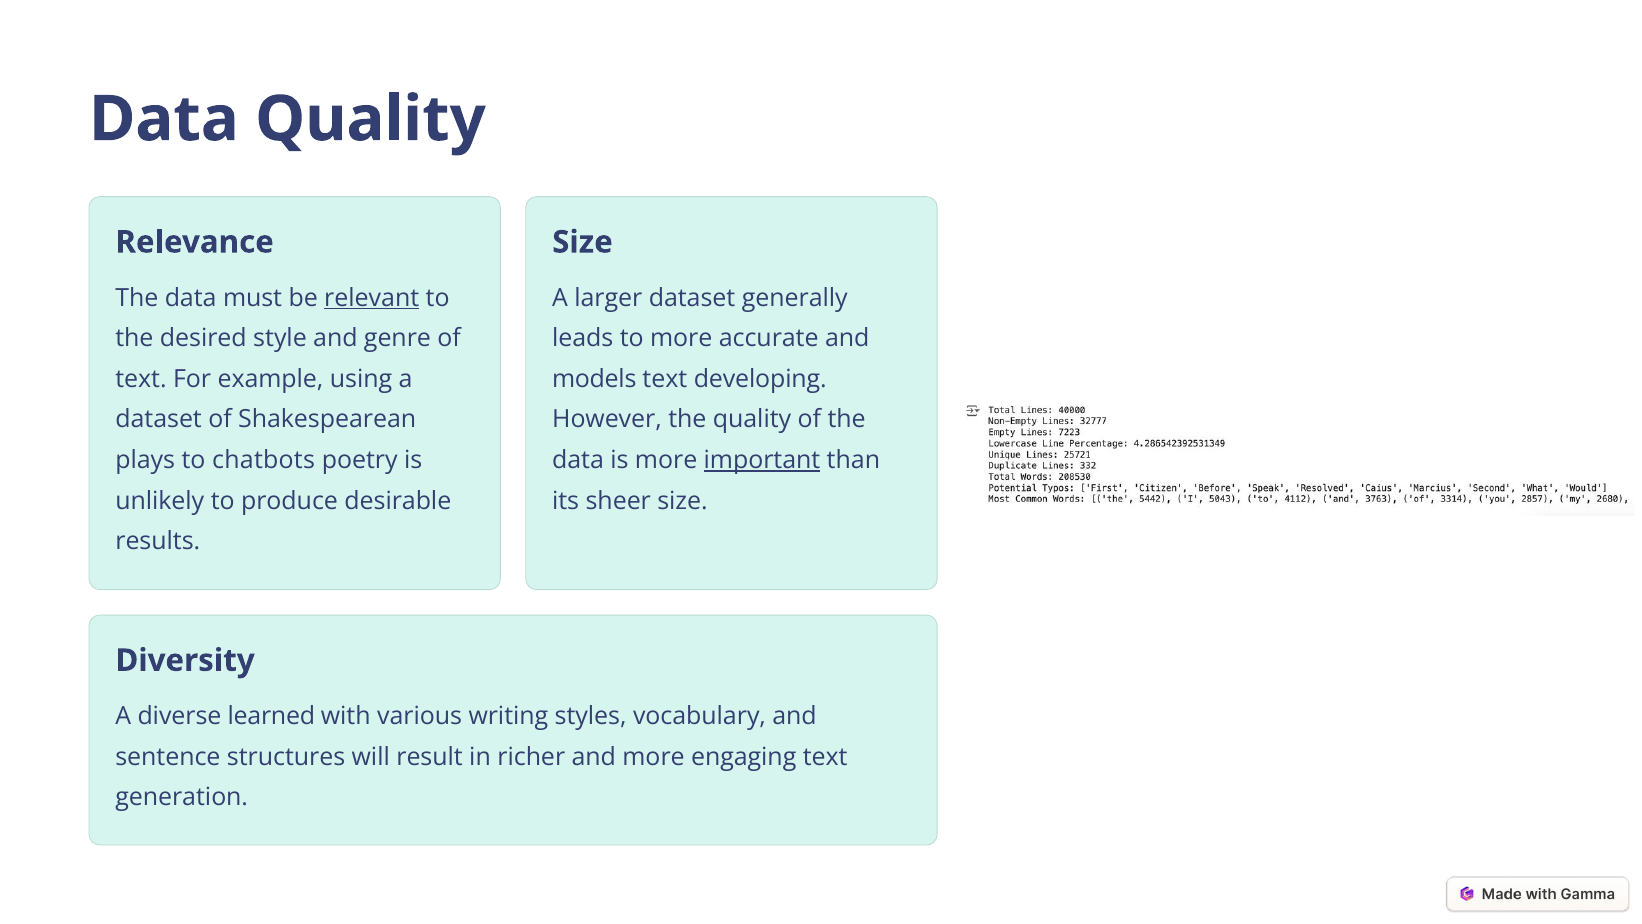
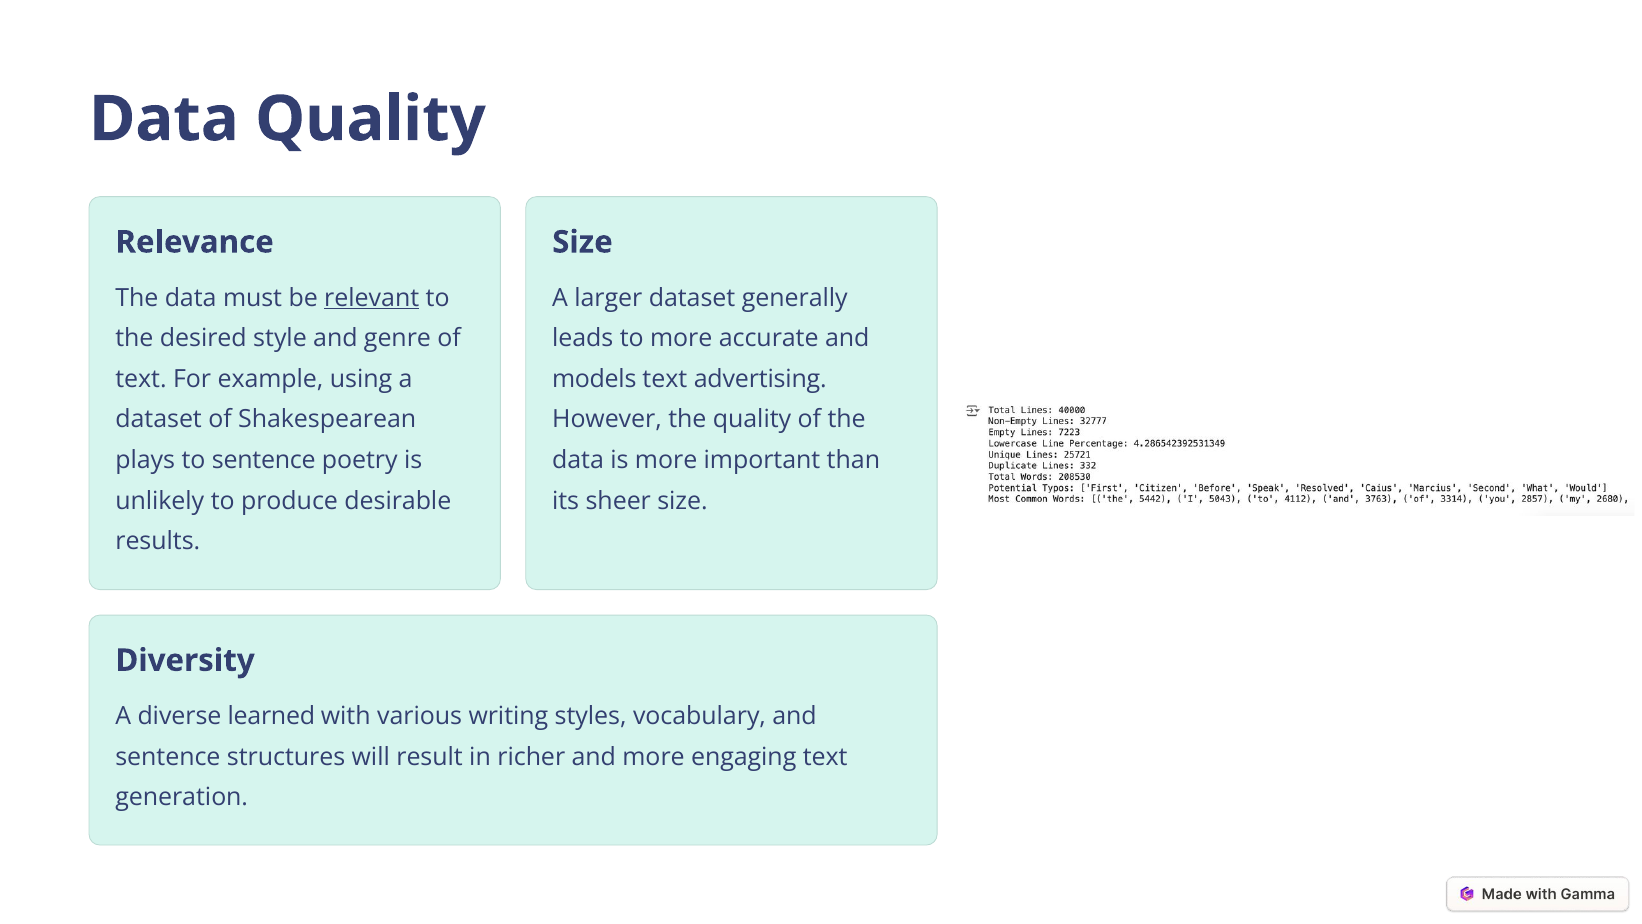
developing: developing -> advertising
important underline: present -> none
to chatbots: chatbots -> sentence
